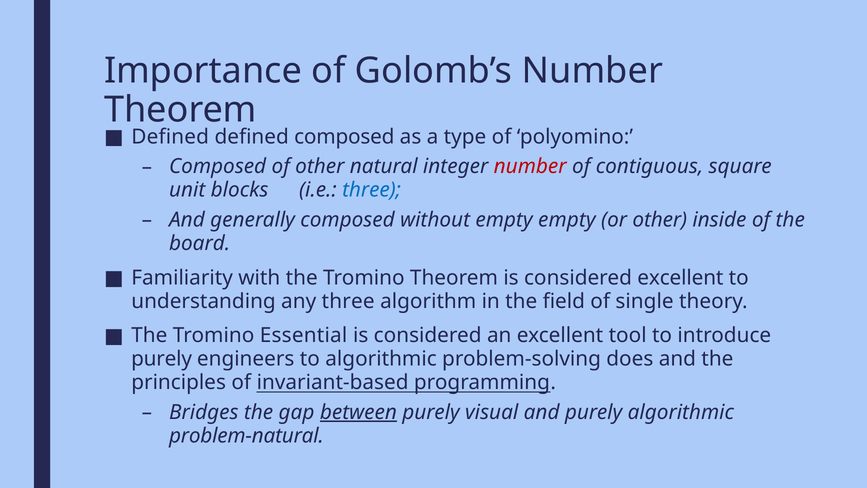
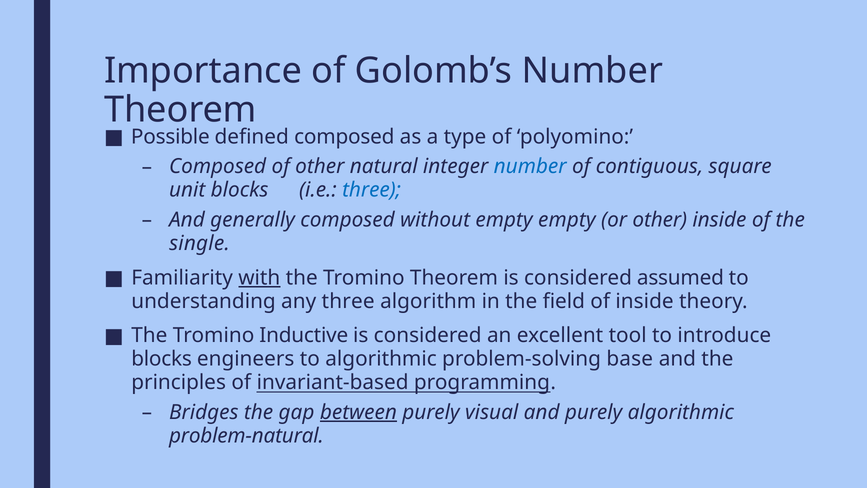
Defined at (170, 137): Defined -> Possible
number at (530, 166) colour: red -> blue
board: board -> single
with underline: none -> present
considered excellent: excellent -> assumed
of single: single -> inside
Essential: Essential -> Inductive
purely at (162, 359): purely -> blocks
does: does -> base
